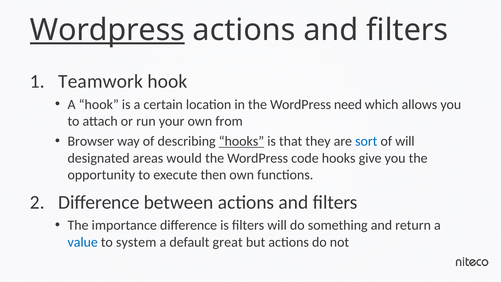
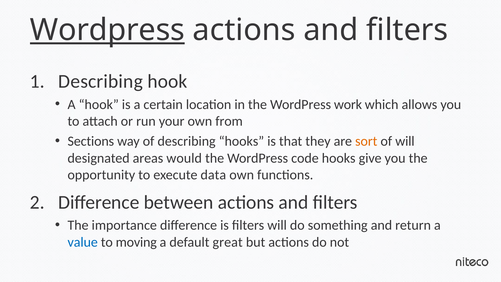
Teamwork at (101, 81): Teamwork -> Describing
need: need -> work
Browser: Browser -> Sections
hooks at (241, 141) underline: present -> none
sort colour: blue -> orange
then: then -> data
system: system -> moving
